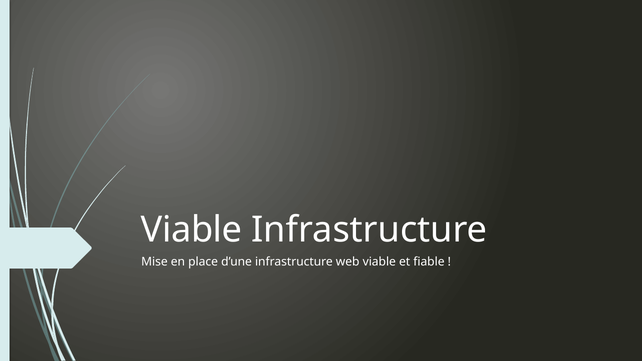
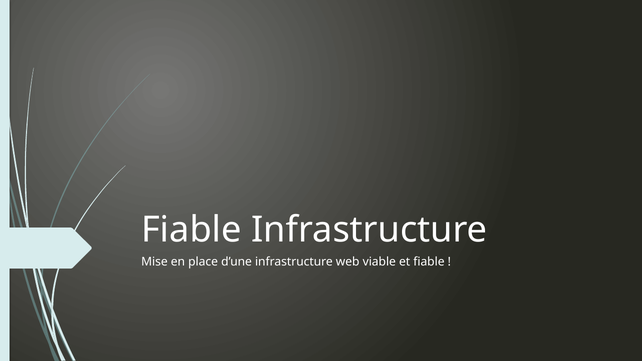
Viable at (192, 230): Viable -> Fiable
